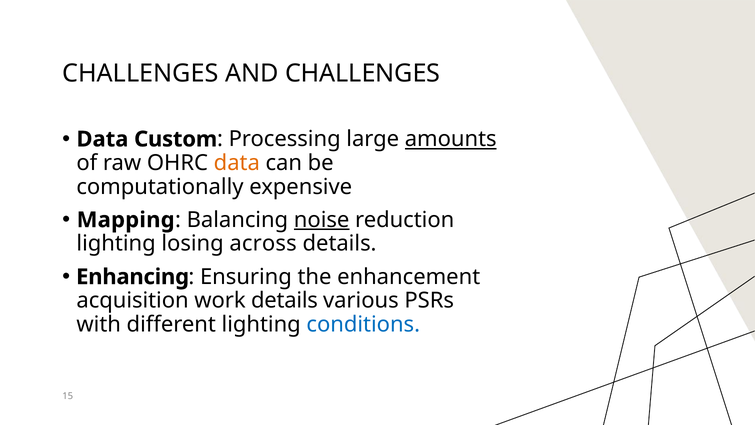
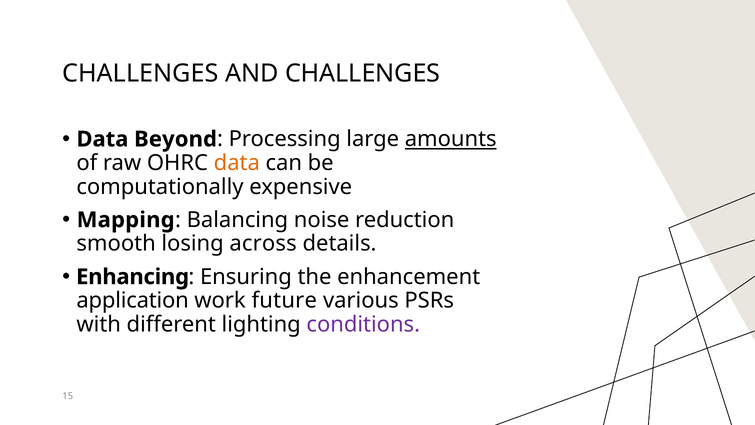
Custom: Custom -> Beyond
noise underline: present -> none
lighting at (116, 244): lighting -> smooth
acquisition: acquisition -> application
work details: details -> future
conditions colour: blue -> purple
